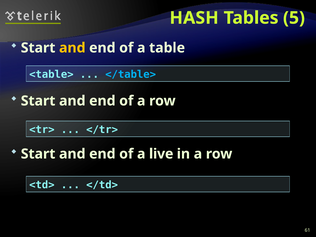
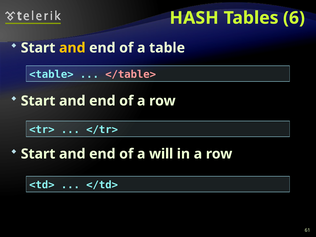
5: 5 -> 6
</table> colour: light blue -> pink
live: live -> will
